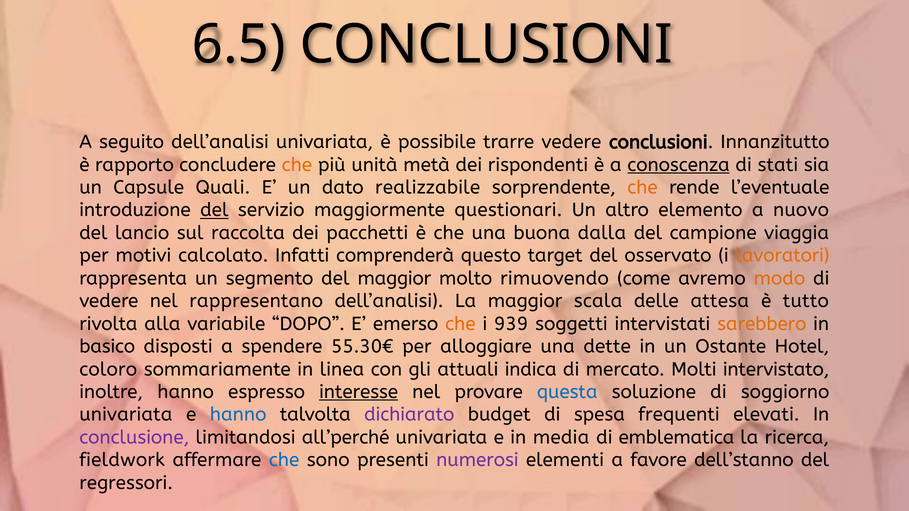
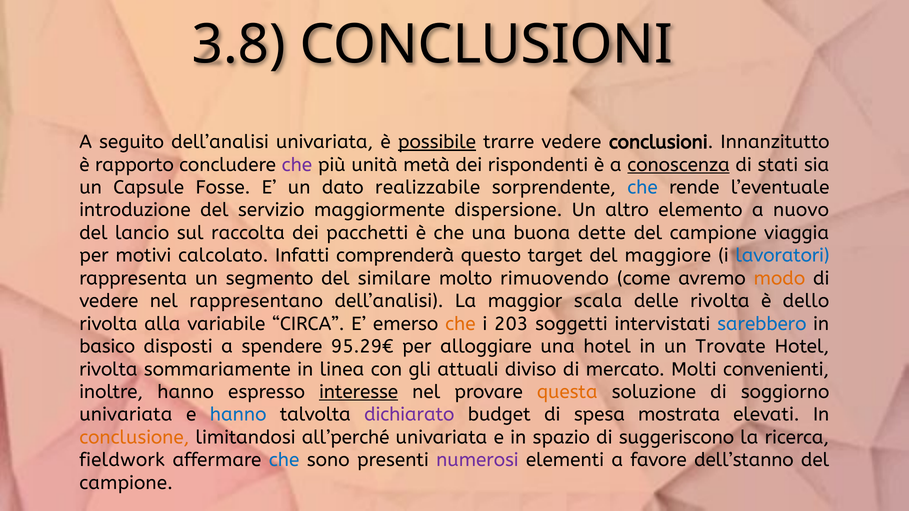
6.5: 6.5 -> 3.8
possibile underline: none -> present
che at (297, 165) colour: orange -> purple
Quali: Quali -> Fosse
che at (643, 188) colour: orange -> blue
del at (214, 210) underline: present -> none
questionari: questionari -> dispersione
dalla: dalla -> dette
osservato: osservato -> maggiore
lavoratori colour: orange -> blue
del maggior: maggior -> similare
delle attesa: attesa -> rivolta
tutto: tutto -> dello
DOPO: DOPO -> CIRCA
939: 939 -> 203
sarebbero colour: orange -> blue
55.30€: 55.30€ -> 95.29€
una dette: dette -> hotel
Ostante: Ostante -> Trovate
coloro at (108, 370): coloro -> rivolta
indica: indica -> diviso
intervistato: intervistato -> convenienti
questa colour: blue -> orange
frequenti: frequenti -> mostrata
conclusione colour: purple -> orange
media: media -> spazio
emblematica: emblematica -> suggeriscono
regressori at (126, 483): regressori -> campione
